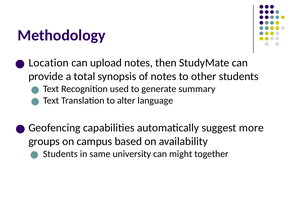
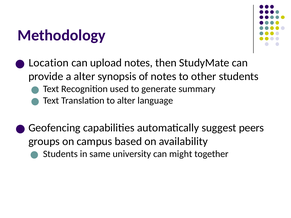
a total: total -> alter
more: more -> peers
